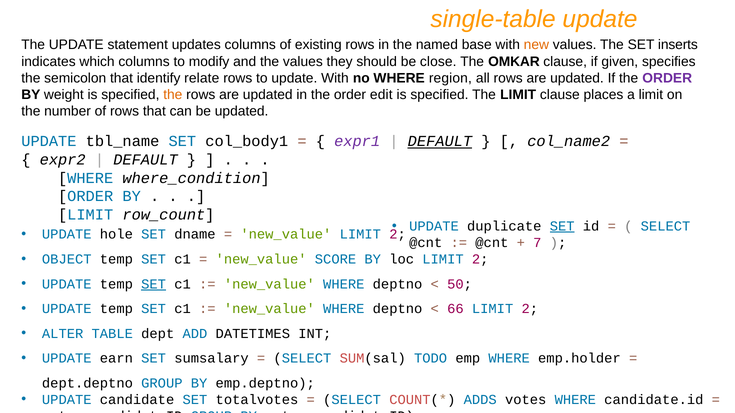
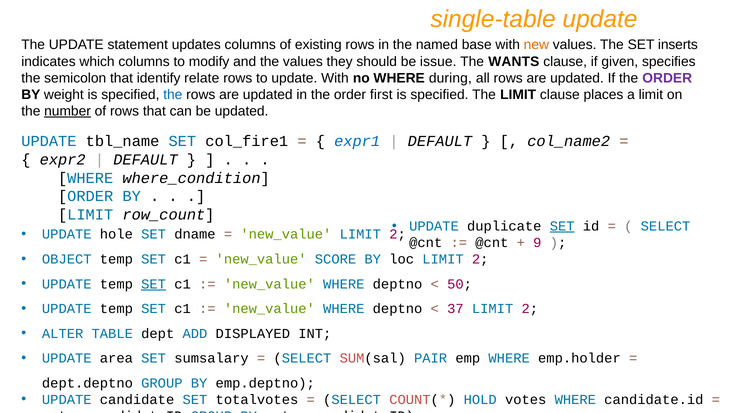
close: close -> issue
OMKAR: OMKAR -> WANTS
region: region -> during
the at (173, 95) colour: orange -> blue
edit: edit -> first
number underline: none -> present
col_body1: col_body1 -> col_fire1
expr1 colour: purple -> blue
DEFAULT at (440, 141) underline: present -> none
7: 7 -> 9
66: 66 -> 37
DATETIMES: DATETIMES -> DISPLAYED
earn: earn -> area
TODO: TODO -> PAIR
ADDS: ADDS -> HOLD
